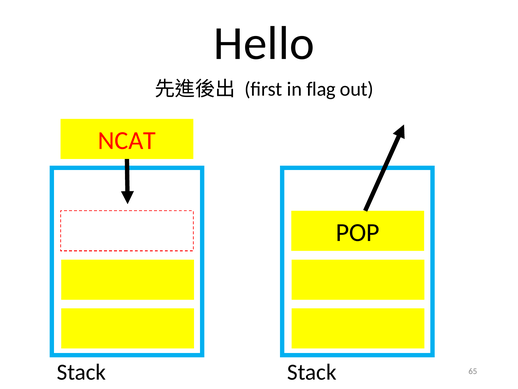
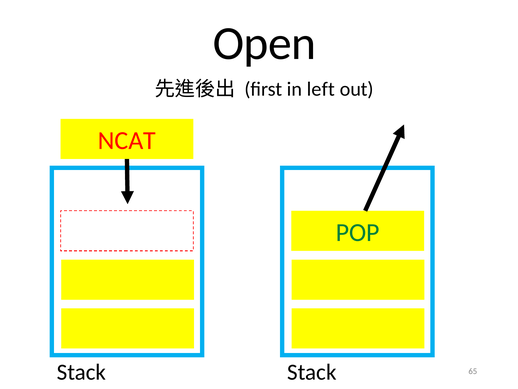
Hello: Hello -> Open
flag: flag -> left
POP colour: black -> green
